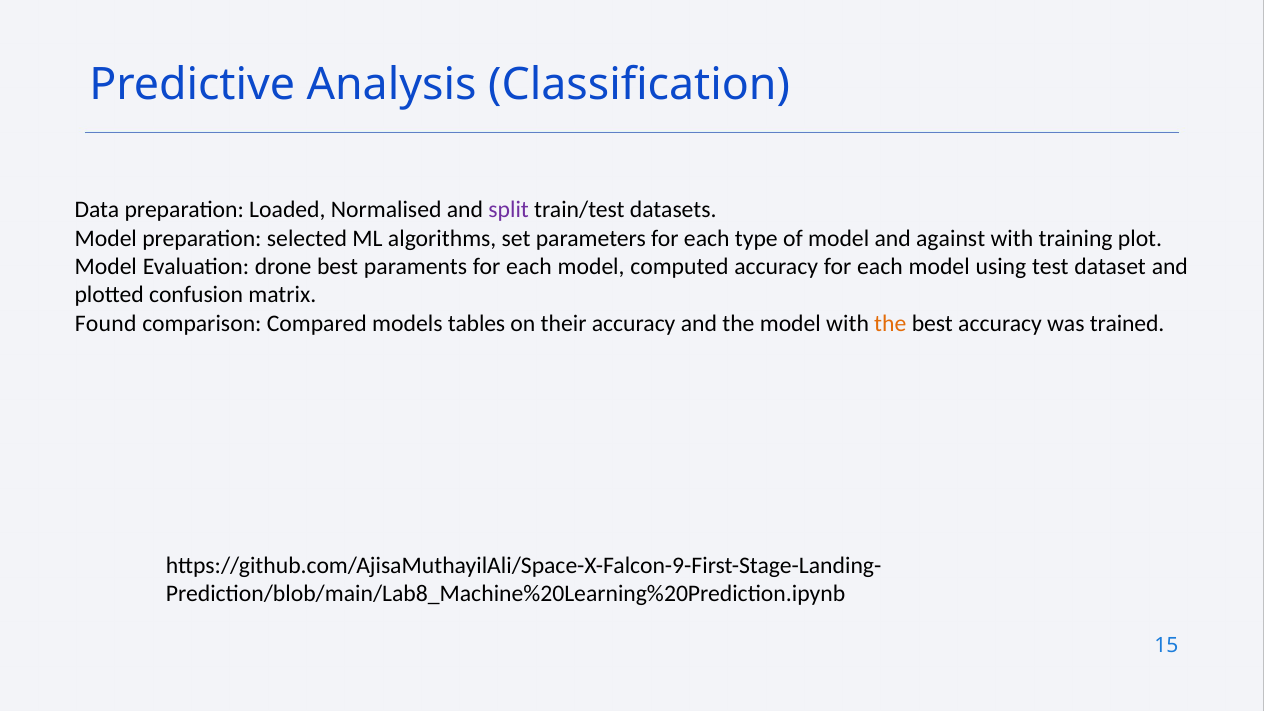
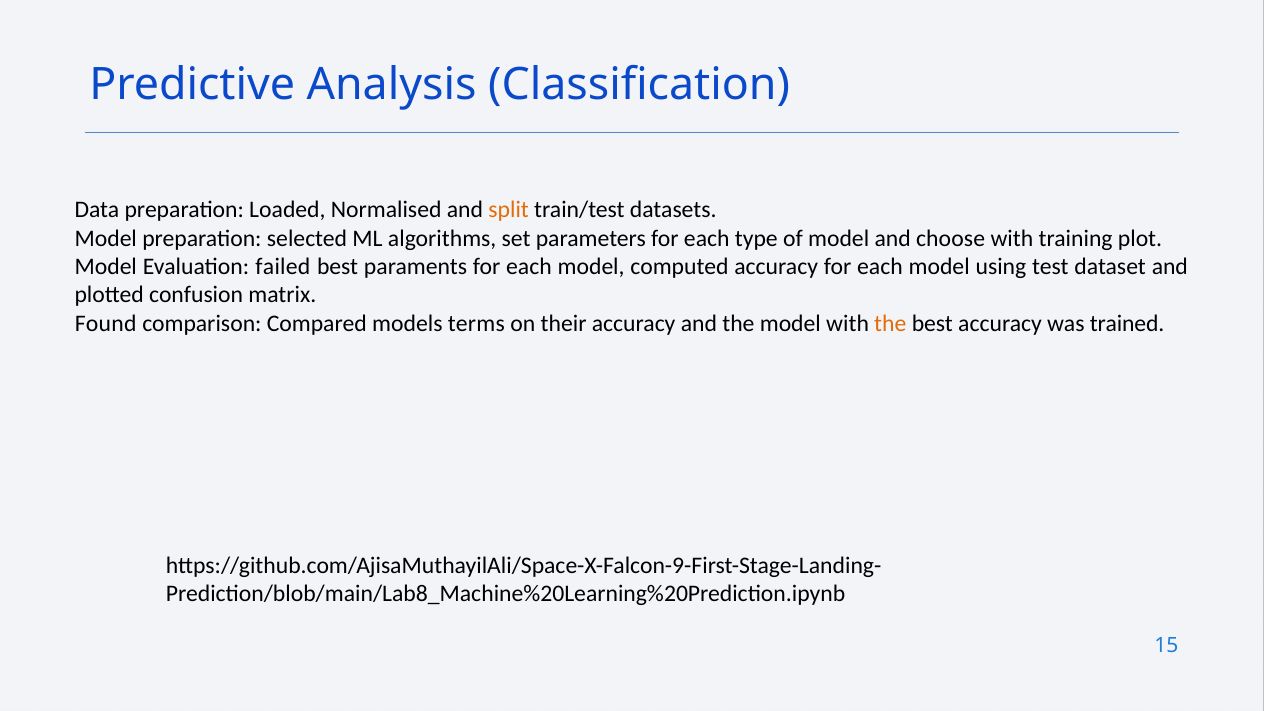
split colour: purple -> orange
against: against -> choose
drone: drone -> failed
tables: tables -> terms
